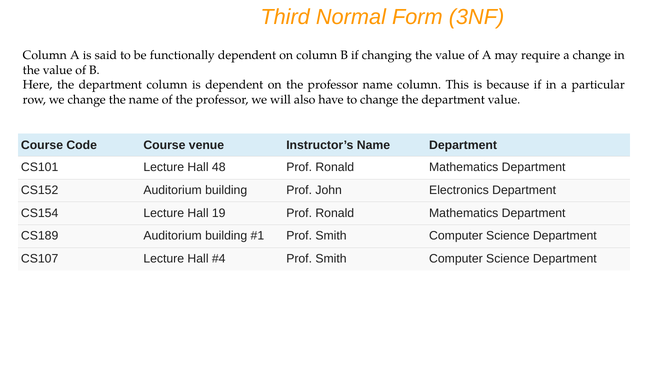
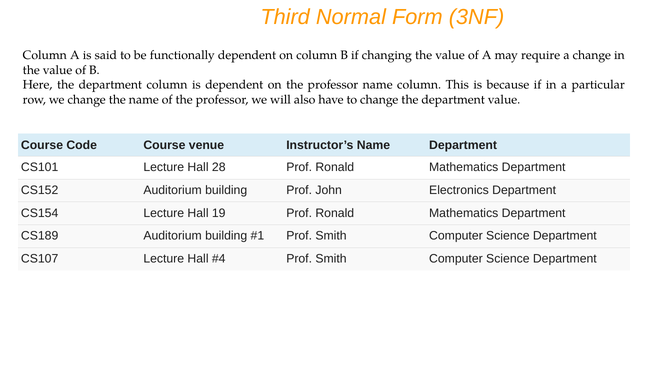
48: 48 -> 28
